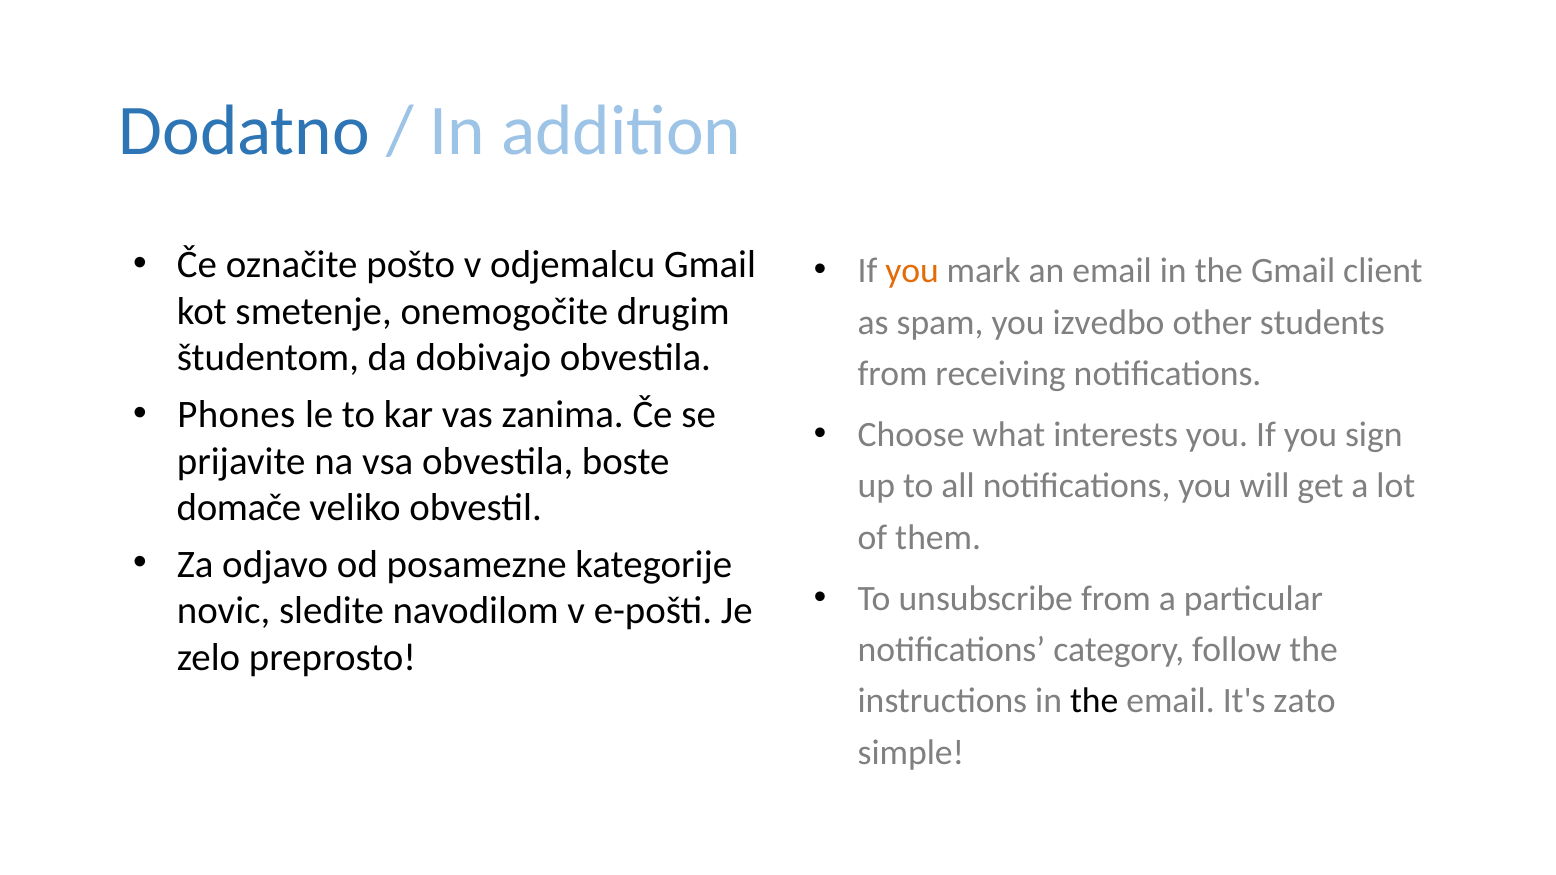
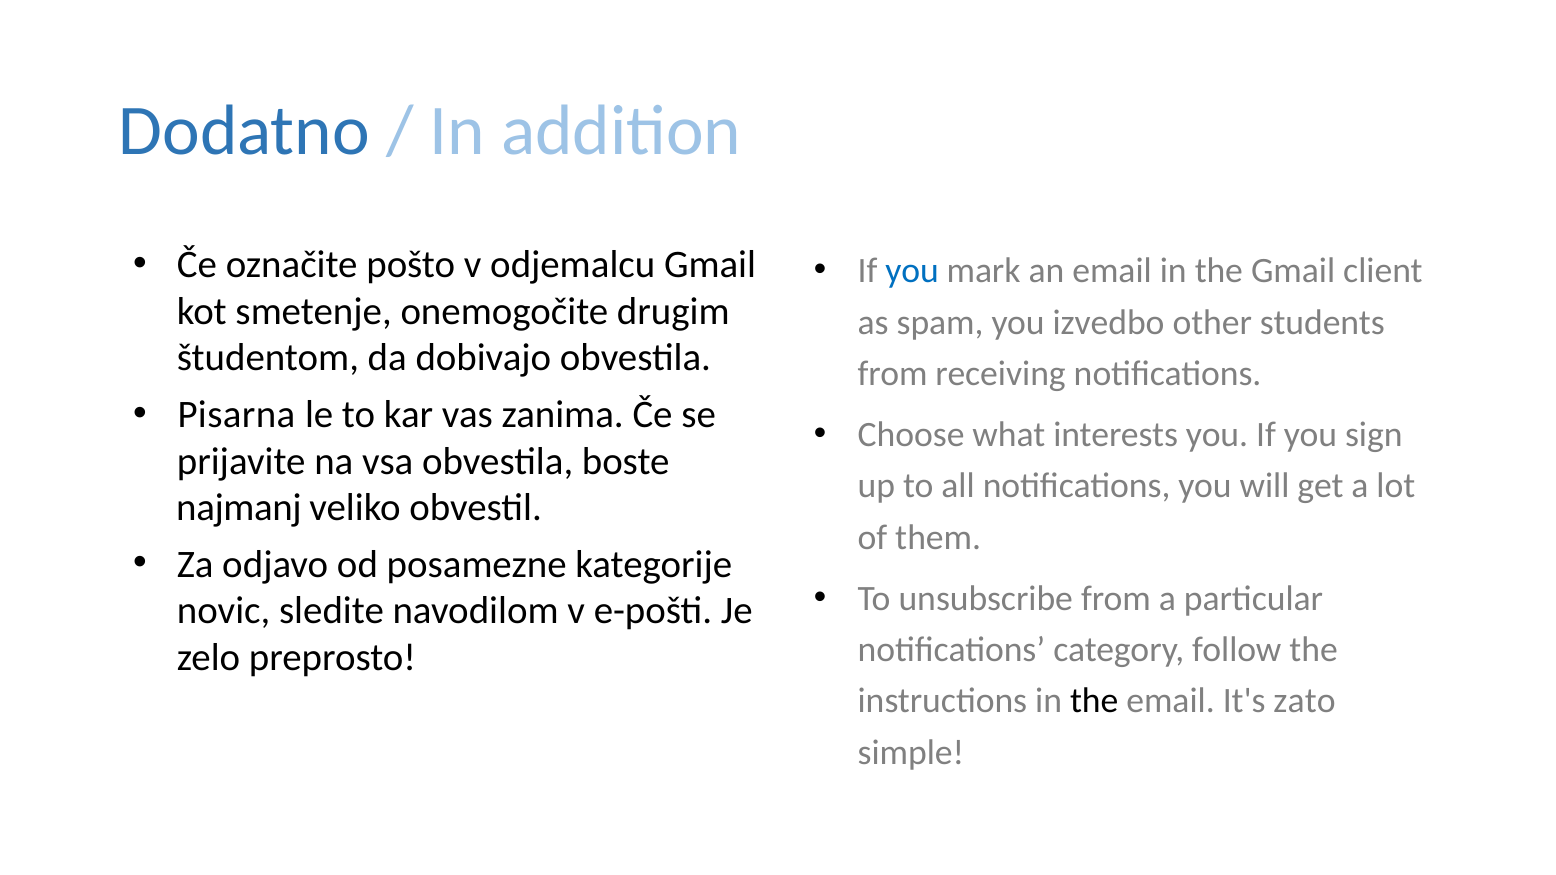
you at (912, 271) colour: orange -> blue
Phones: Phones -> Pisarna
domače: domače -> najmanj
